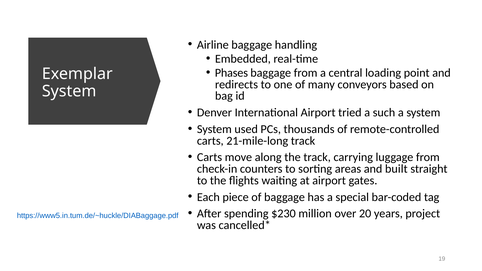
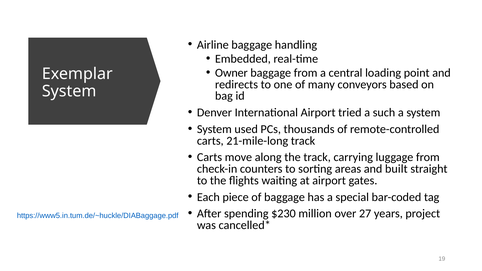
Phases: Phases -> Owner
20: 20 -> 27
